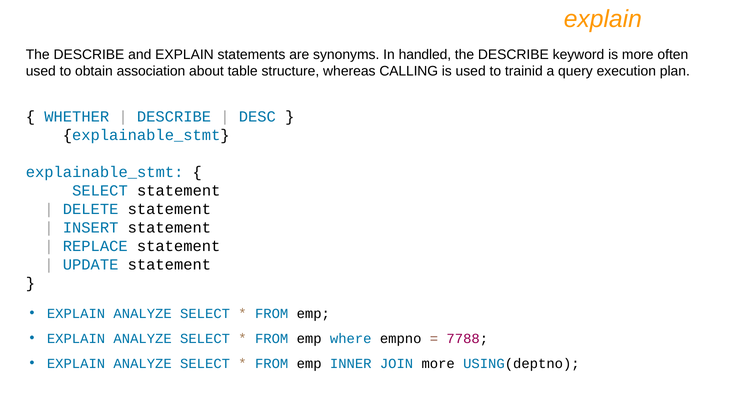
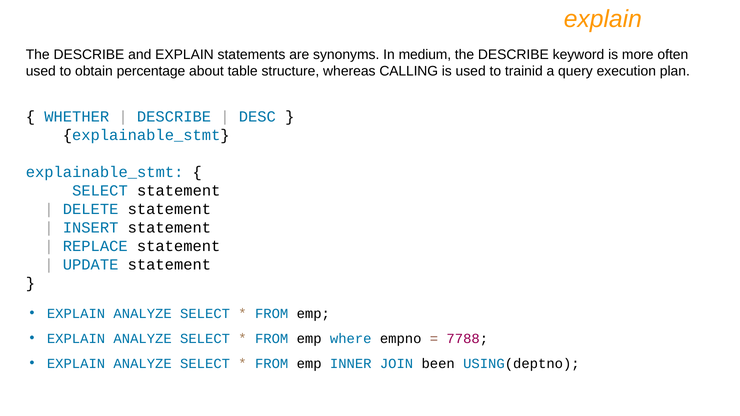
handled: handled -> medium
association: association -> percentage
JOIN more: more -> been
